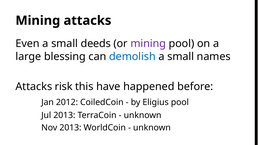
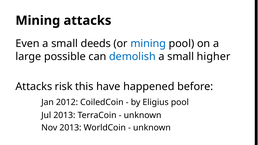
mining at (148, 44) colour: purple -> blue
blessing: blessing -> possible
names: names -> higher
